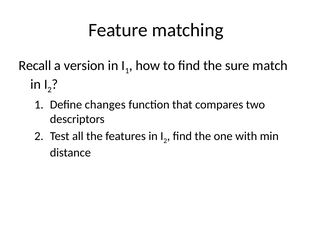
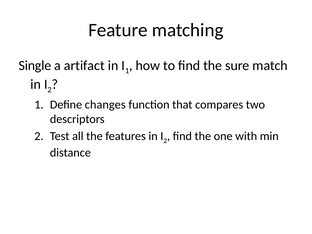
Recall: Recall -> Single
version: version -> artifact
